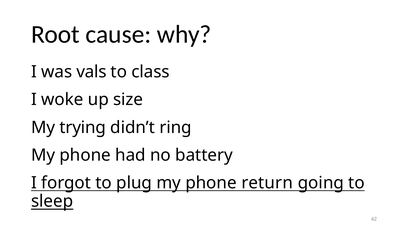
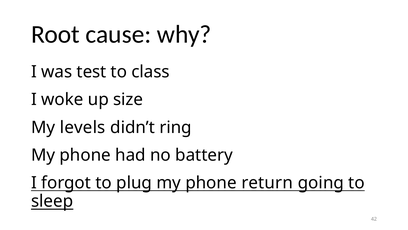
vals: vals -> test
trying: trying -> levels
